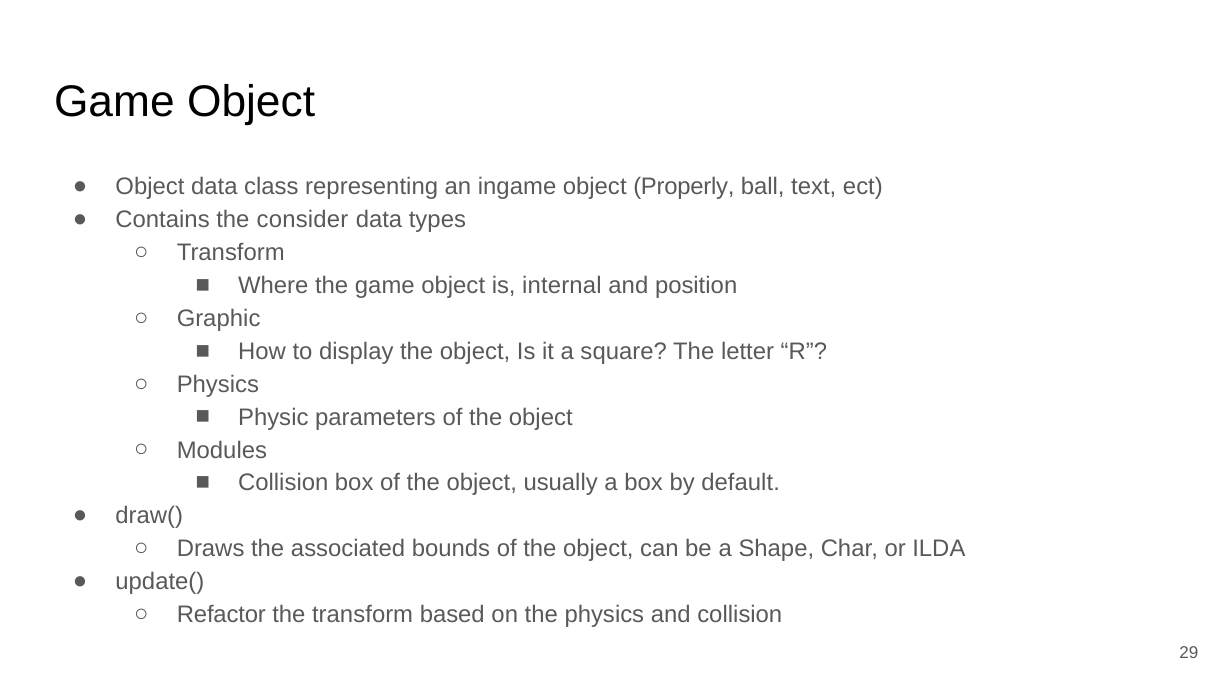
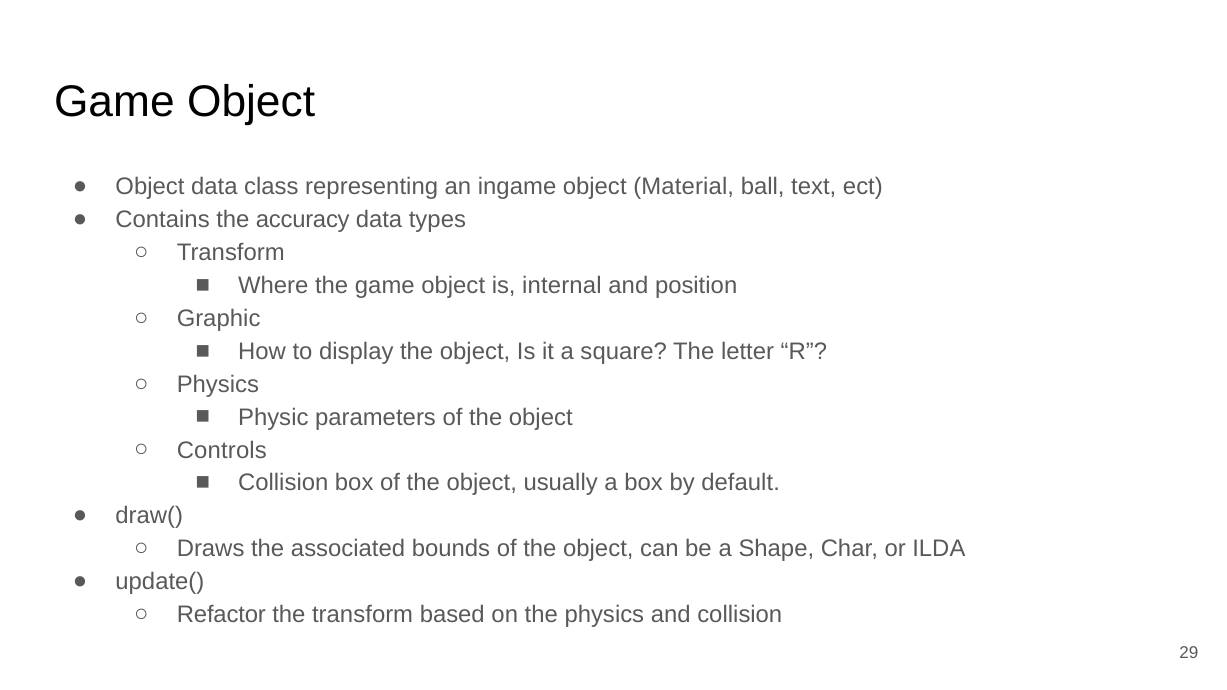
Properly: Properly -> Material
consider: consider -> accuracy
Modules: Modules -> Controls
